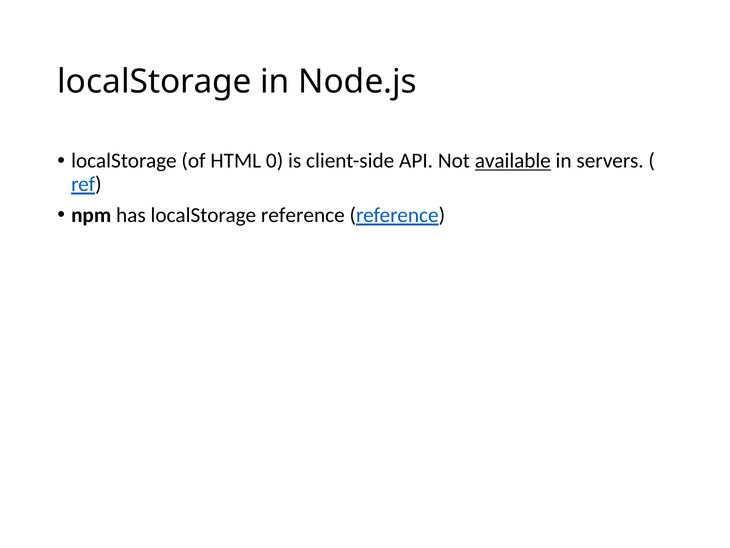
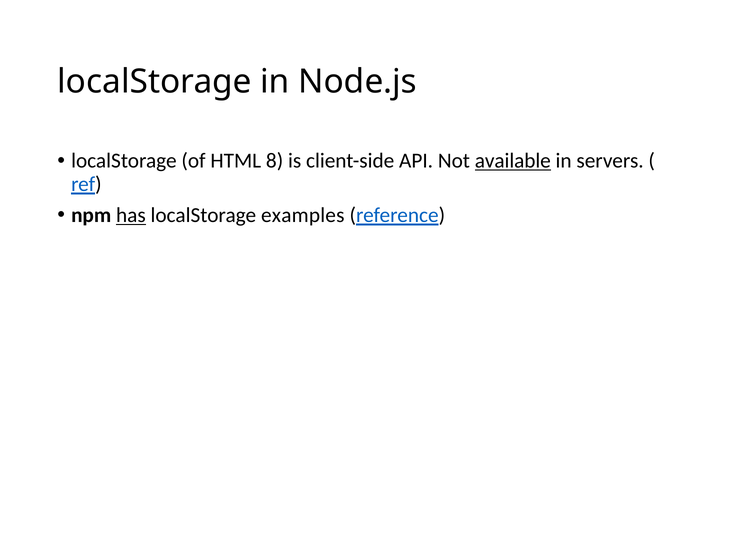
0: 0 -> 8
has underline: none -> present
localStorage reference: reference -> examples
